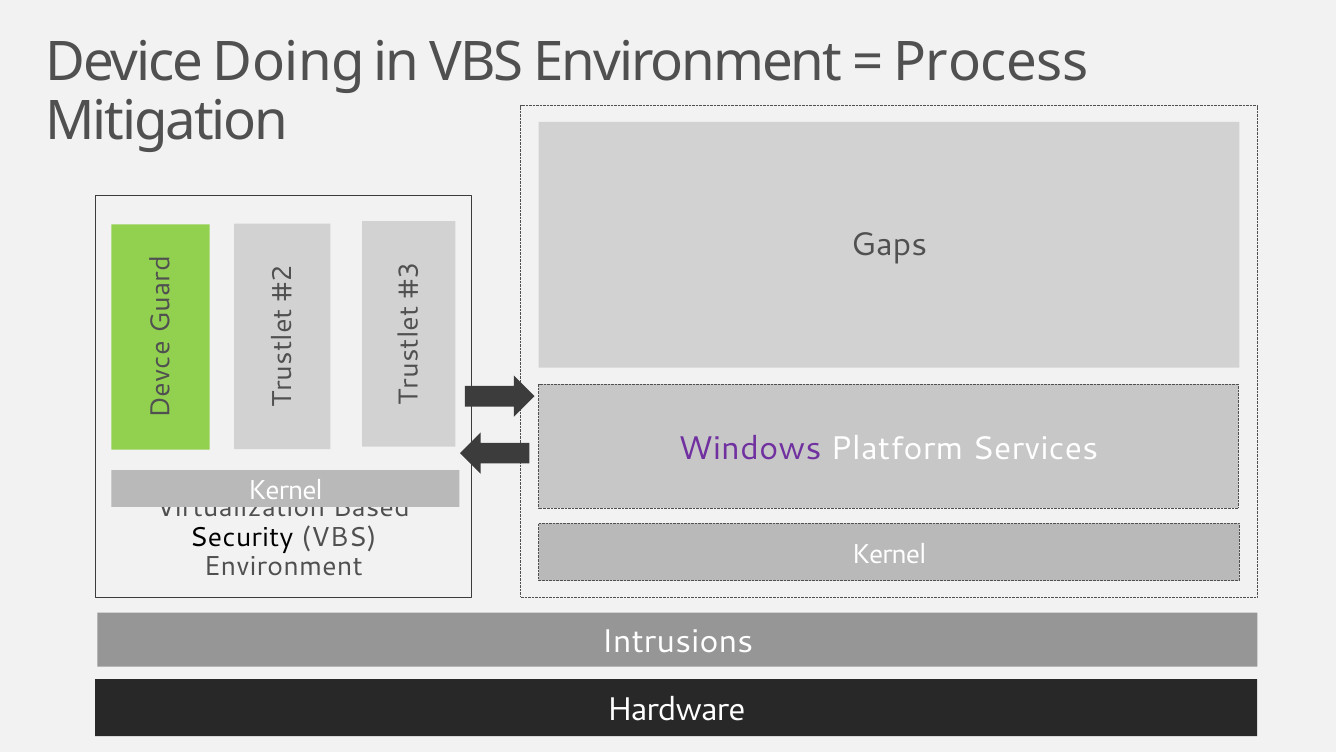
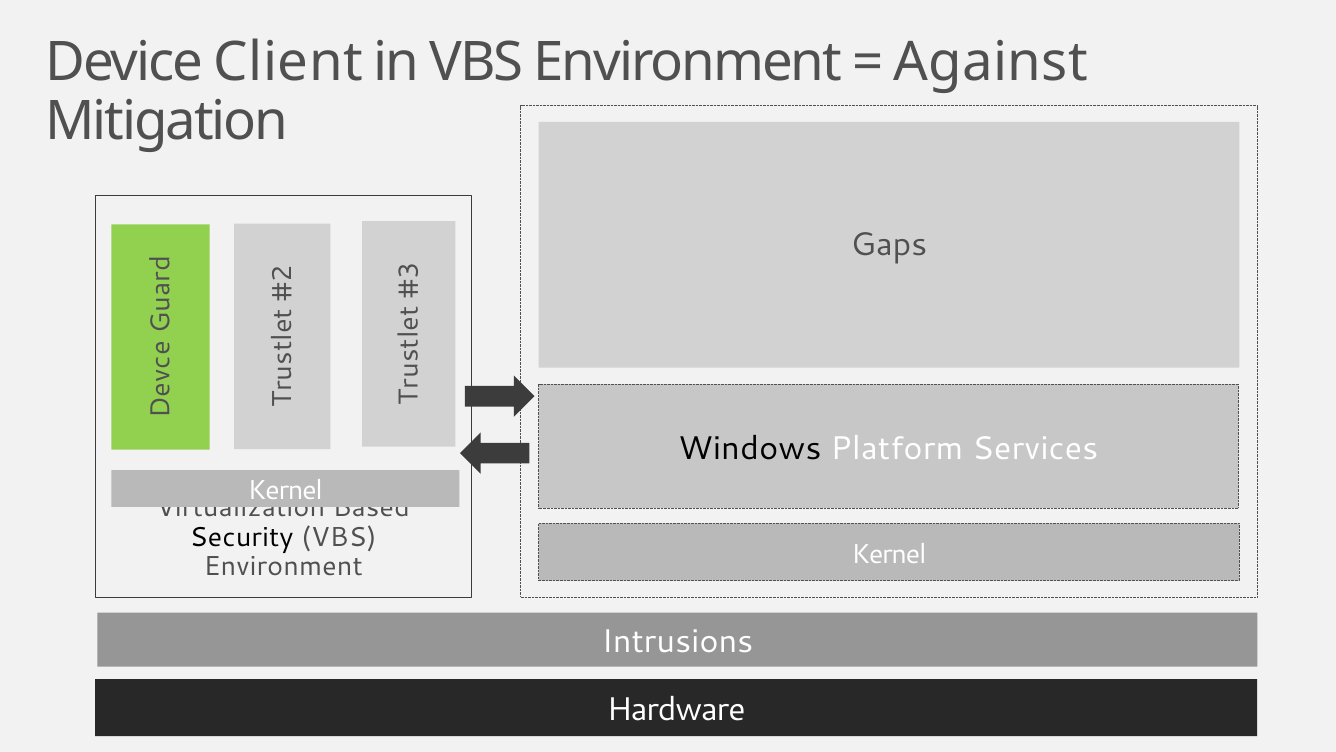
Doing: Doing -> Client
Process: Process -> Against
Windows at (750, 448) colour: purple -> black
